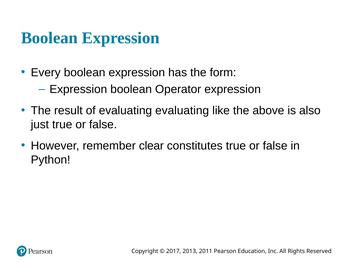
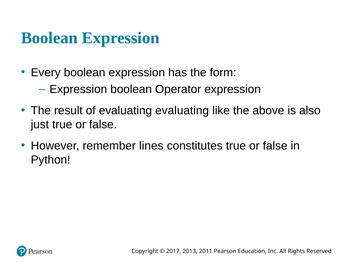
clear: clear -> lines
